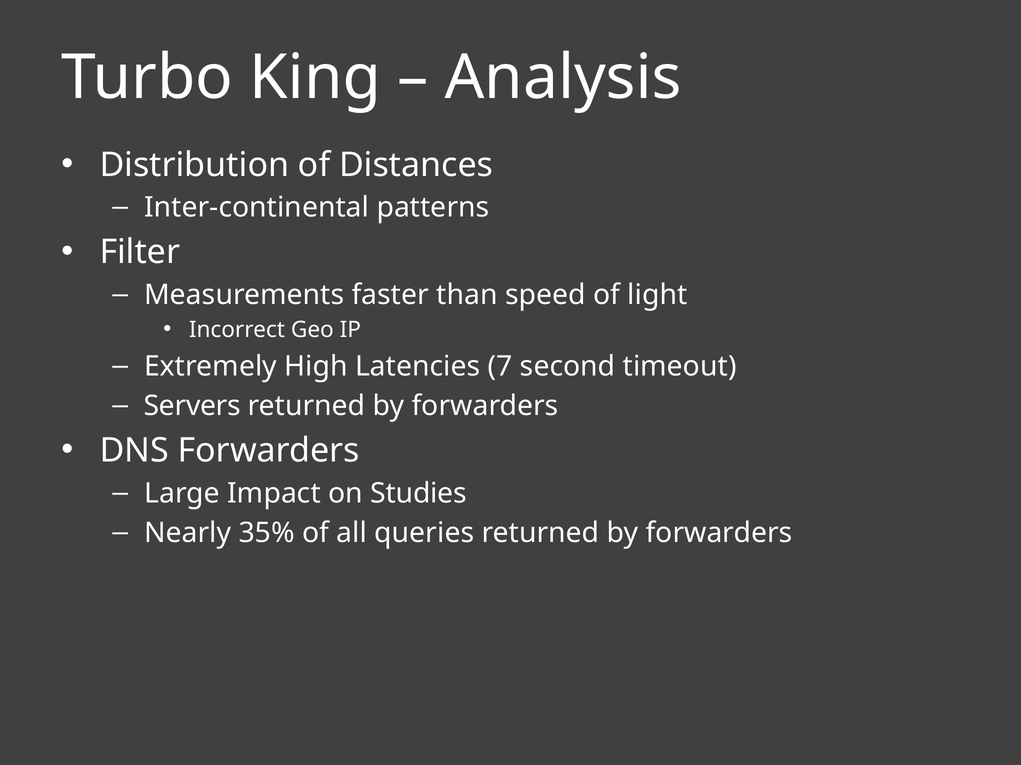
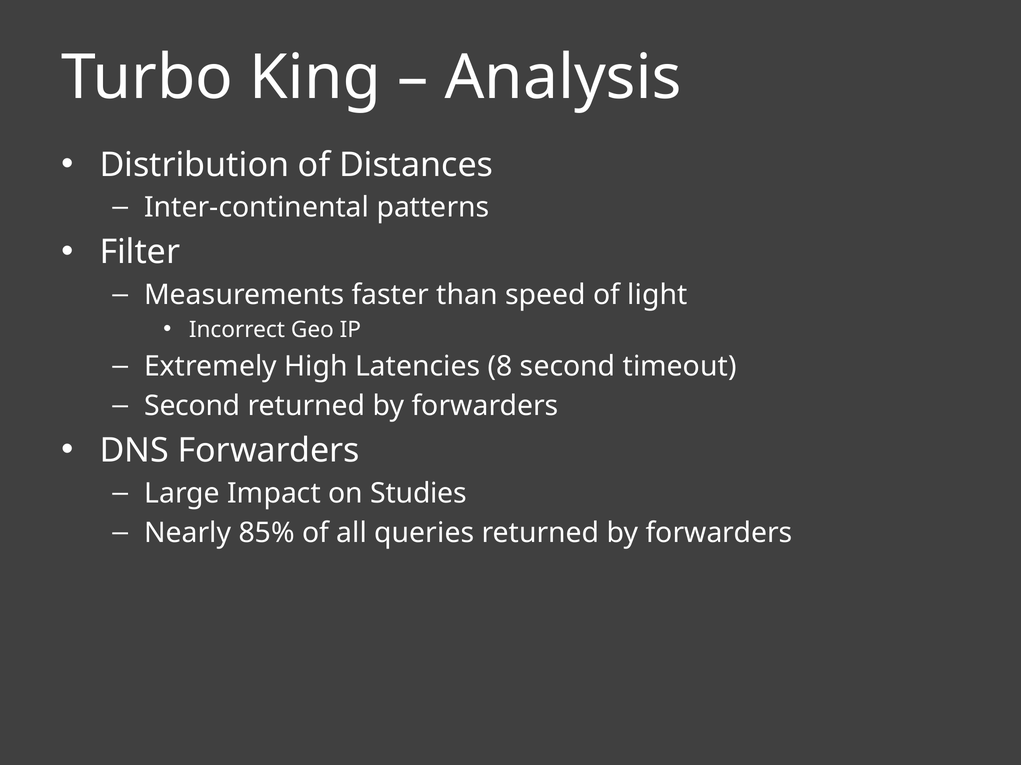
7: 7 -> 8
Servers at (192, 406): Servers -> Second
35%: 35% -> 85%
